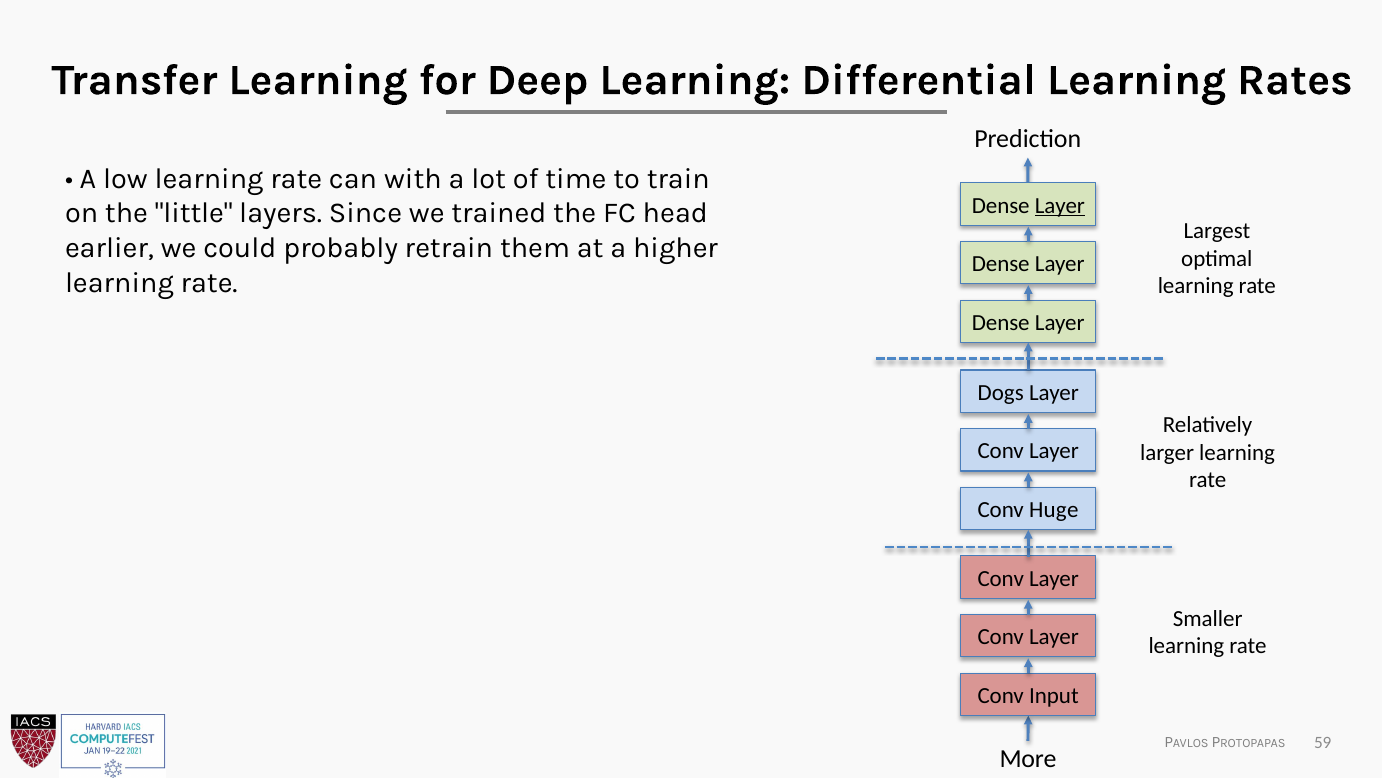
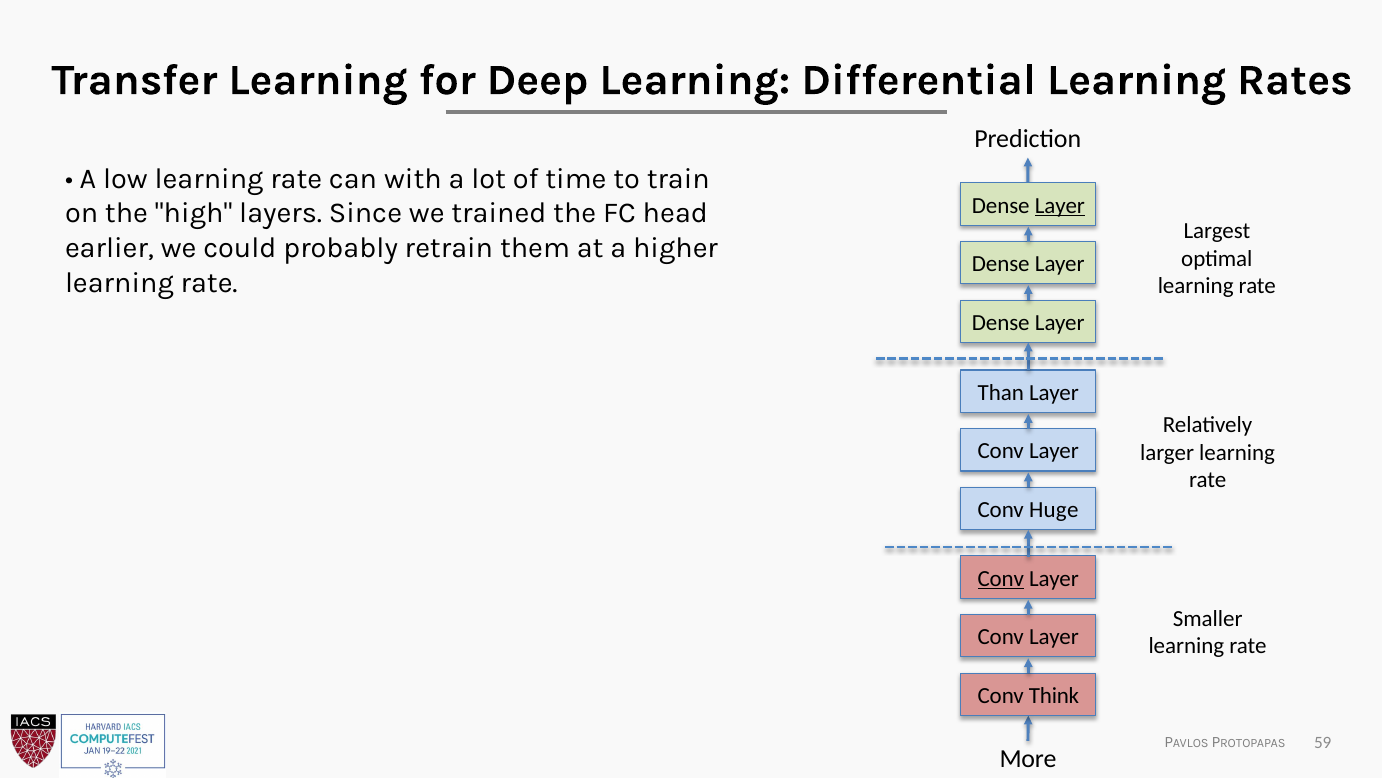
little: little -> high
Dogs: Dogs -> Than
Conv at (1001, 578) underline: none -> present
Input: Input -> Think
